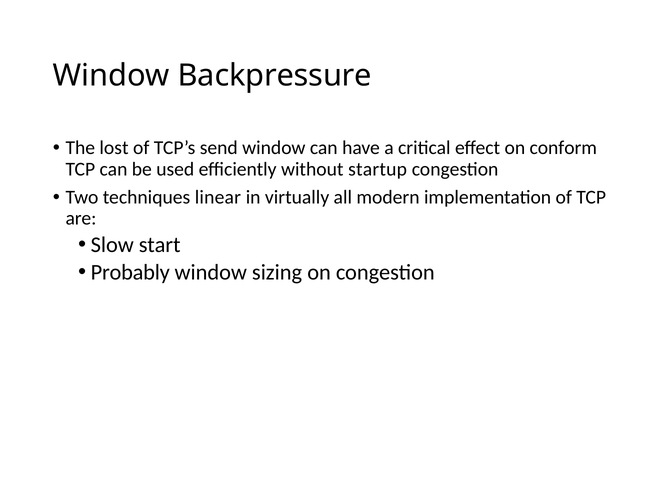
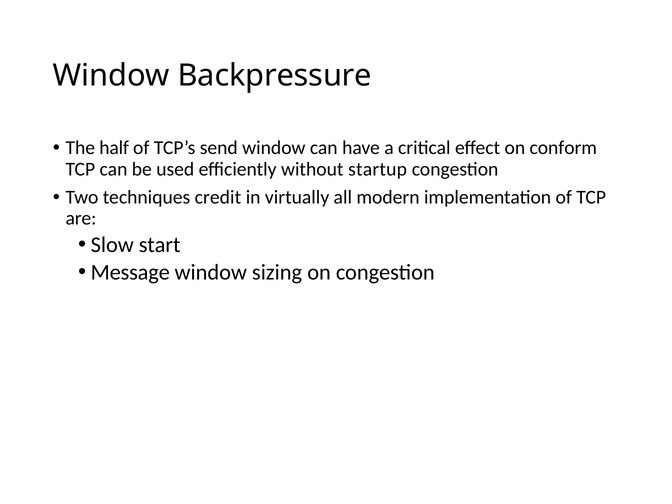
lost: lost -> half
linear: linear -> credit
Probably: Probably -> Message
